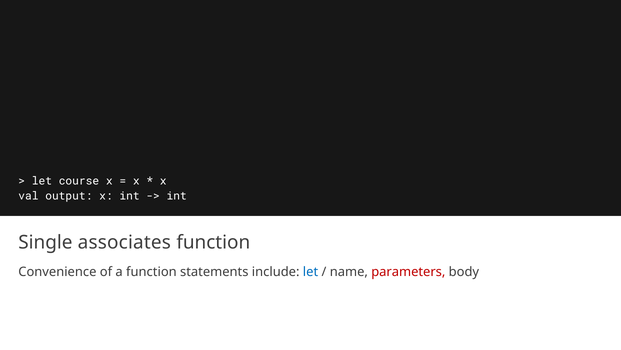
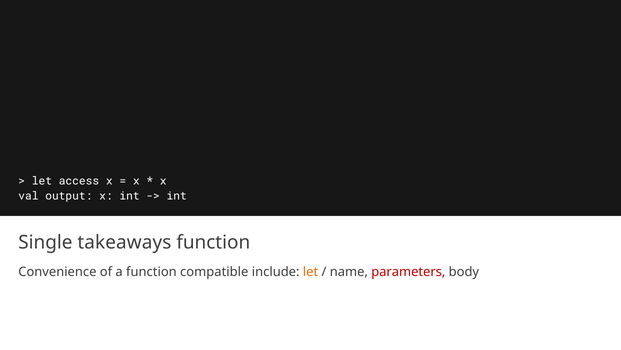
course: course -> access
associates: associates -> takeaways
statements: statements -> compatible
let at (311, 271) colour: blue -> orange
